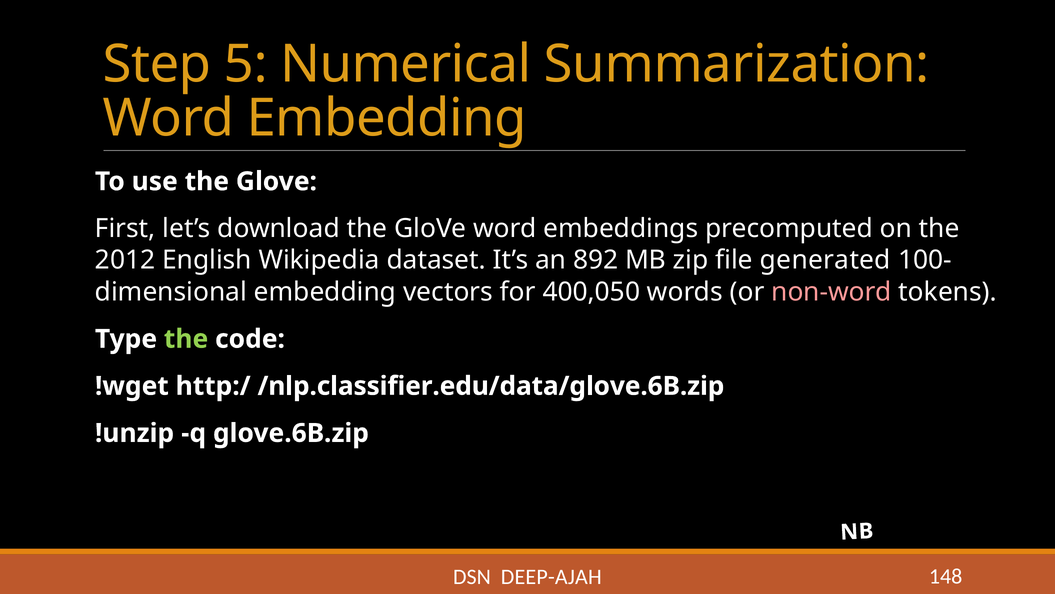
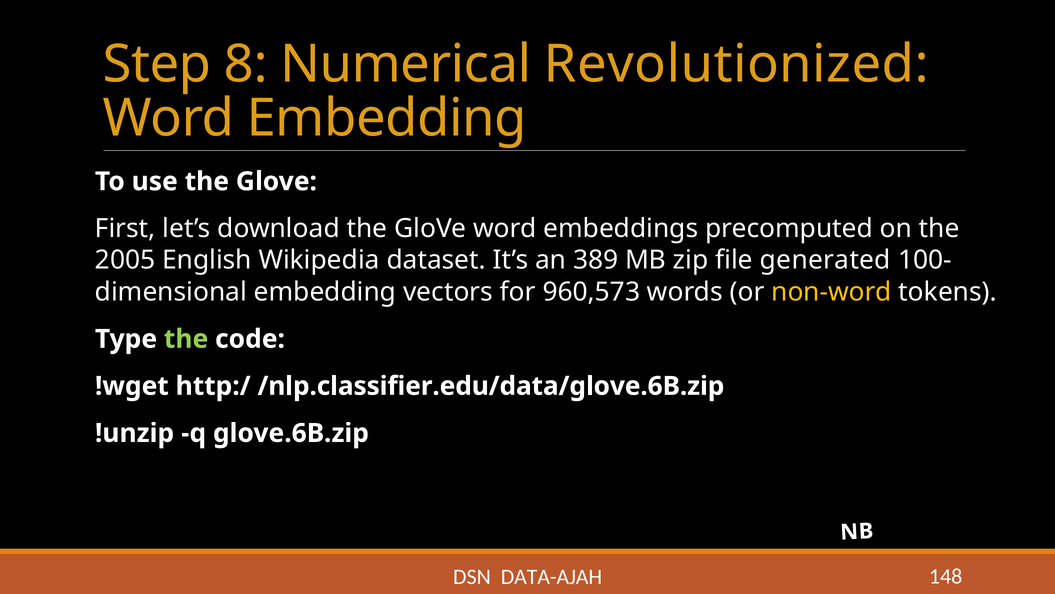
5: 5 -> 8
Summarization: Summarization -> Revolutionized
2012: 2012 -> 2005
892: 892 -> 389
400,050: 400,050 -> 960,573
non-word colour: pink -> yellow
DEEP-AJAH: DEEP-AJAH -> DATA-AJAH
